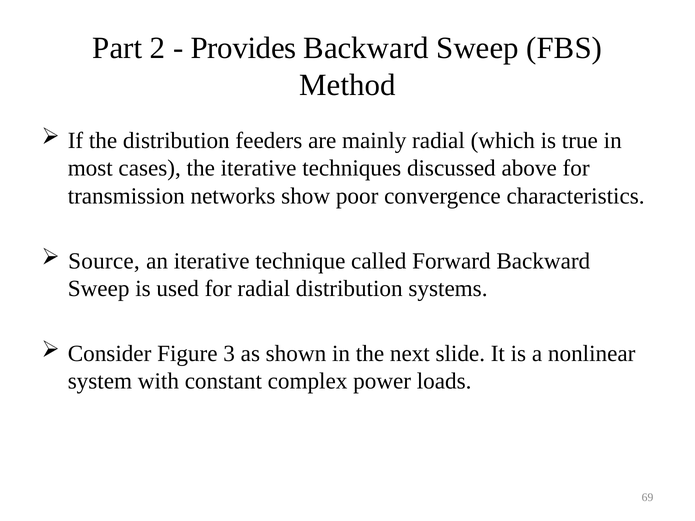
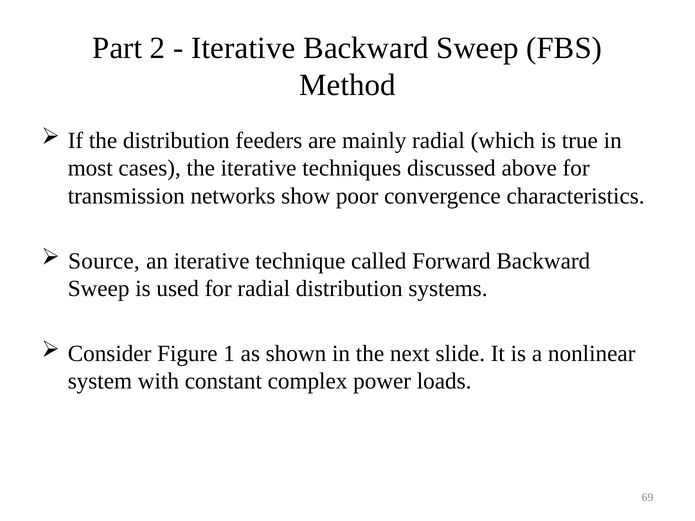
Provides at (244, 48): Provides -> Iterative
3: 3 -> 1
